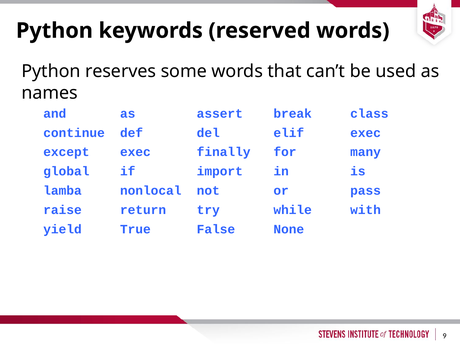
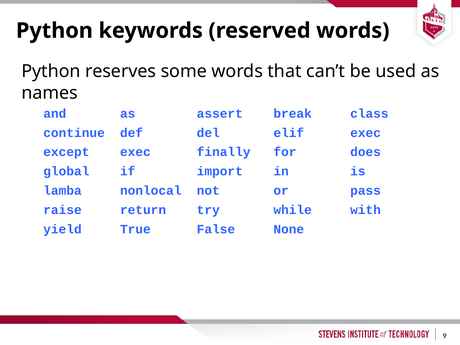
many: many -> does
